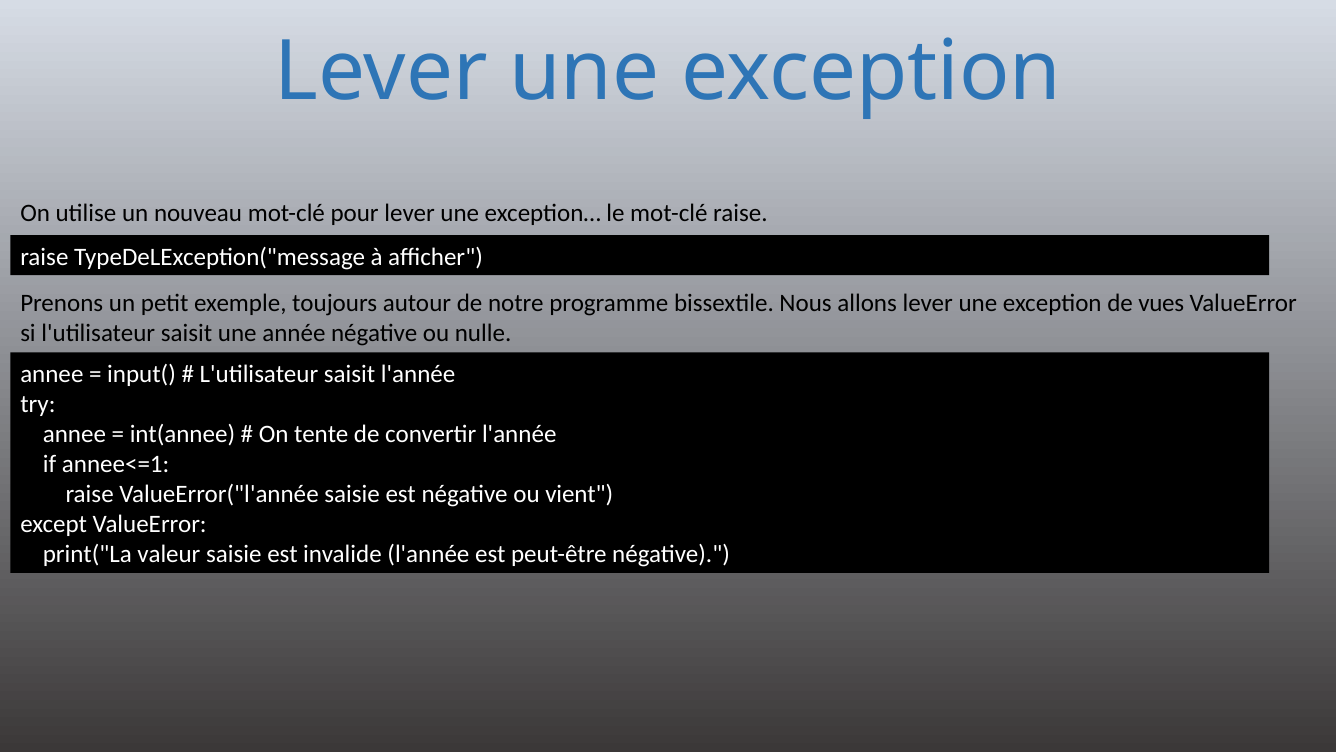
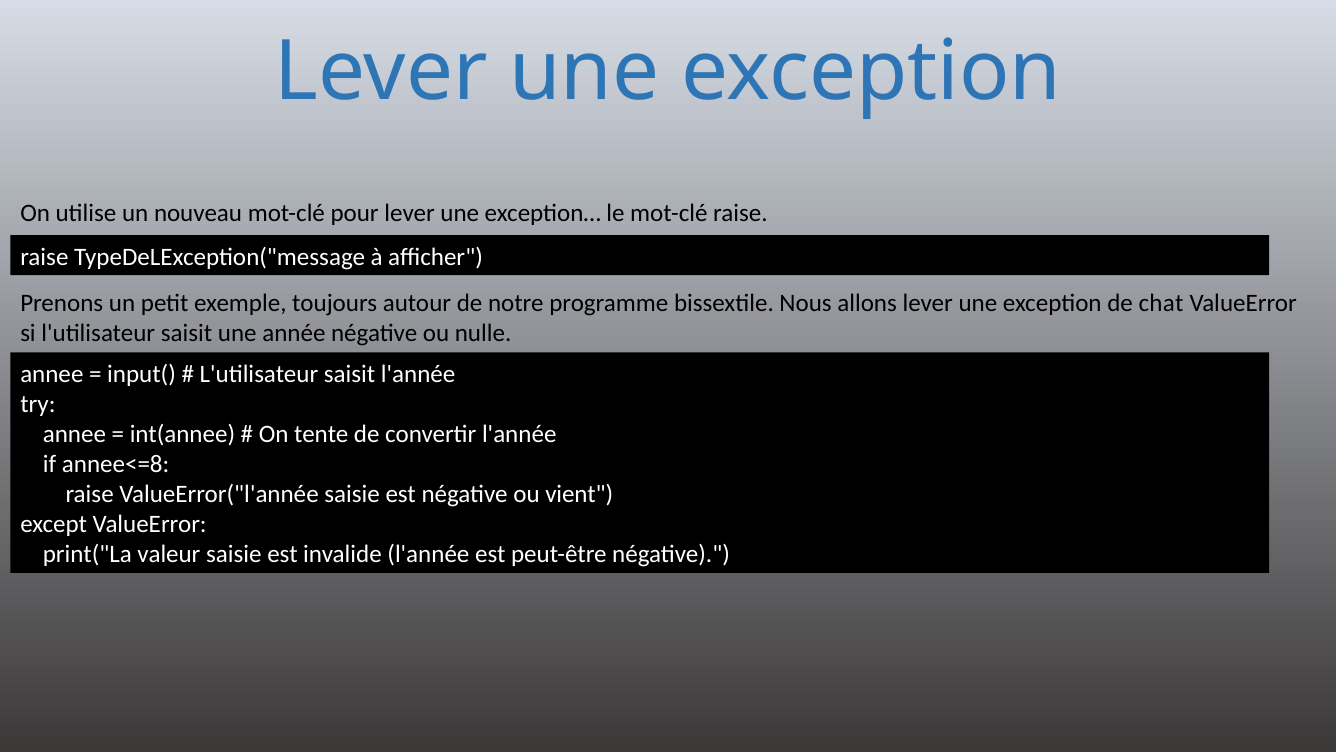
vues: vues -> chat
annee<=1: annee<=1 -> annee<=8
